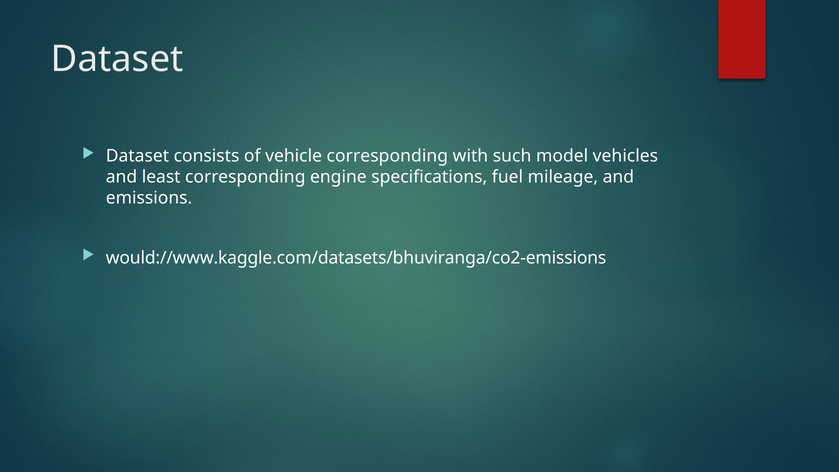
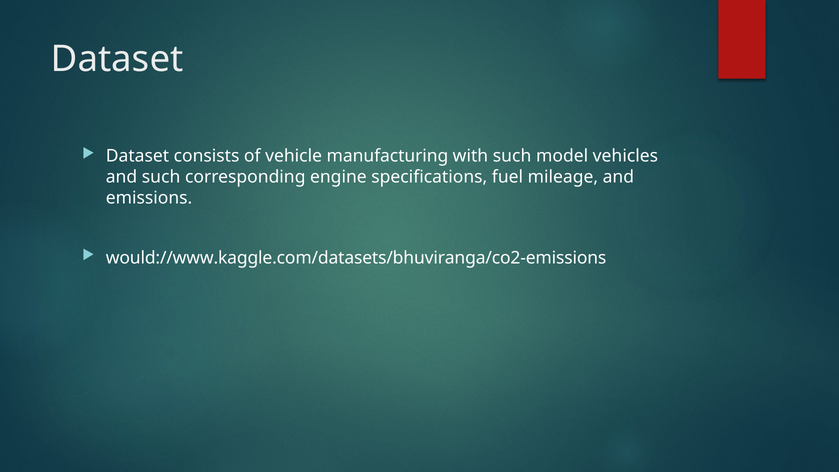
vehicle corresponding: corresponding -> manufacturing
and least: least -> such
